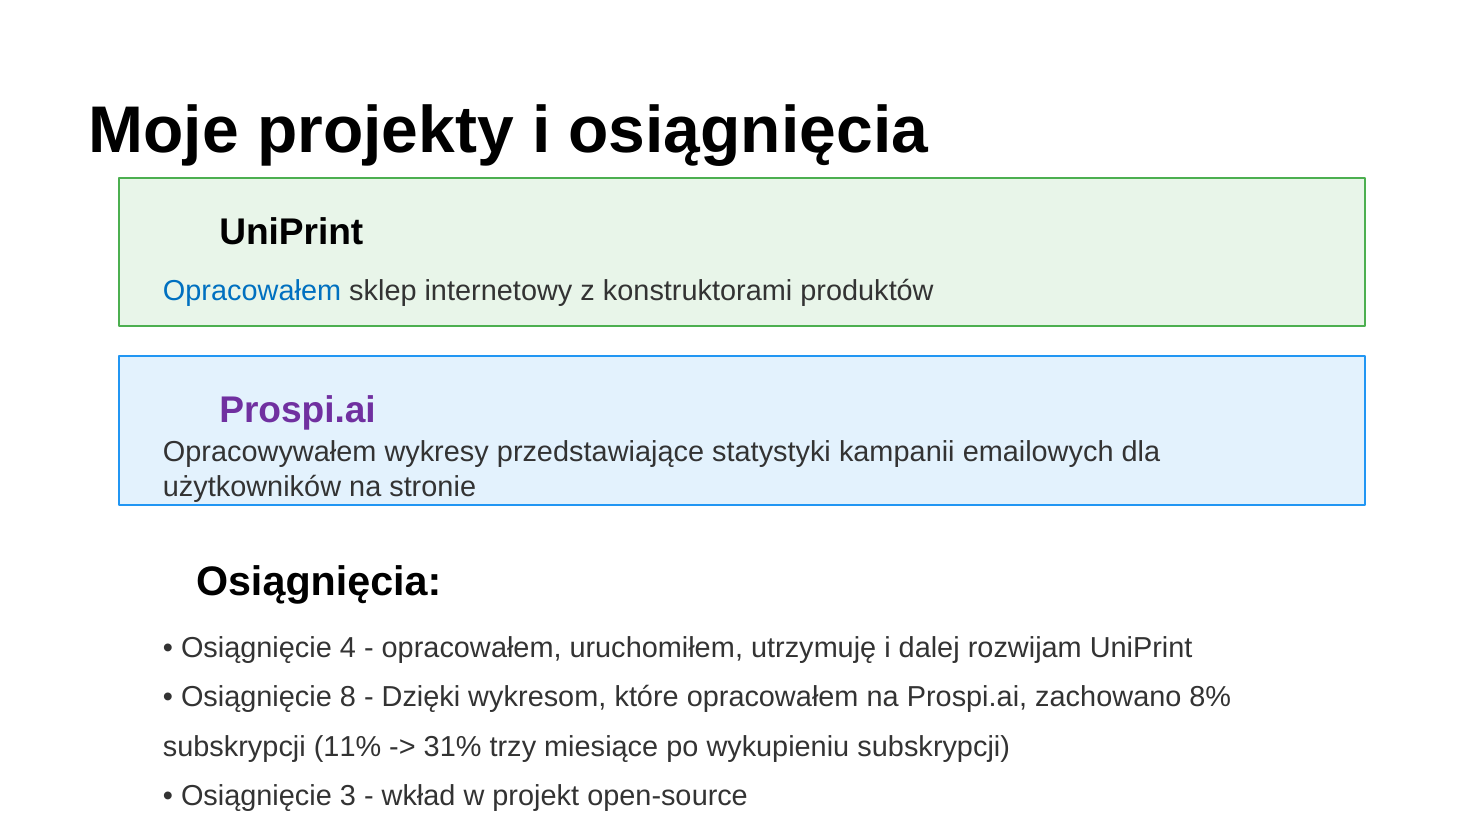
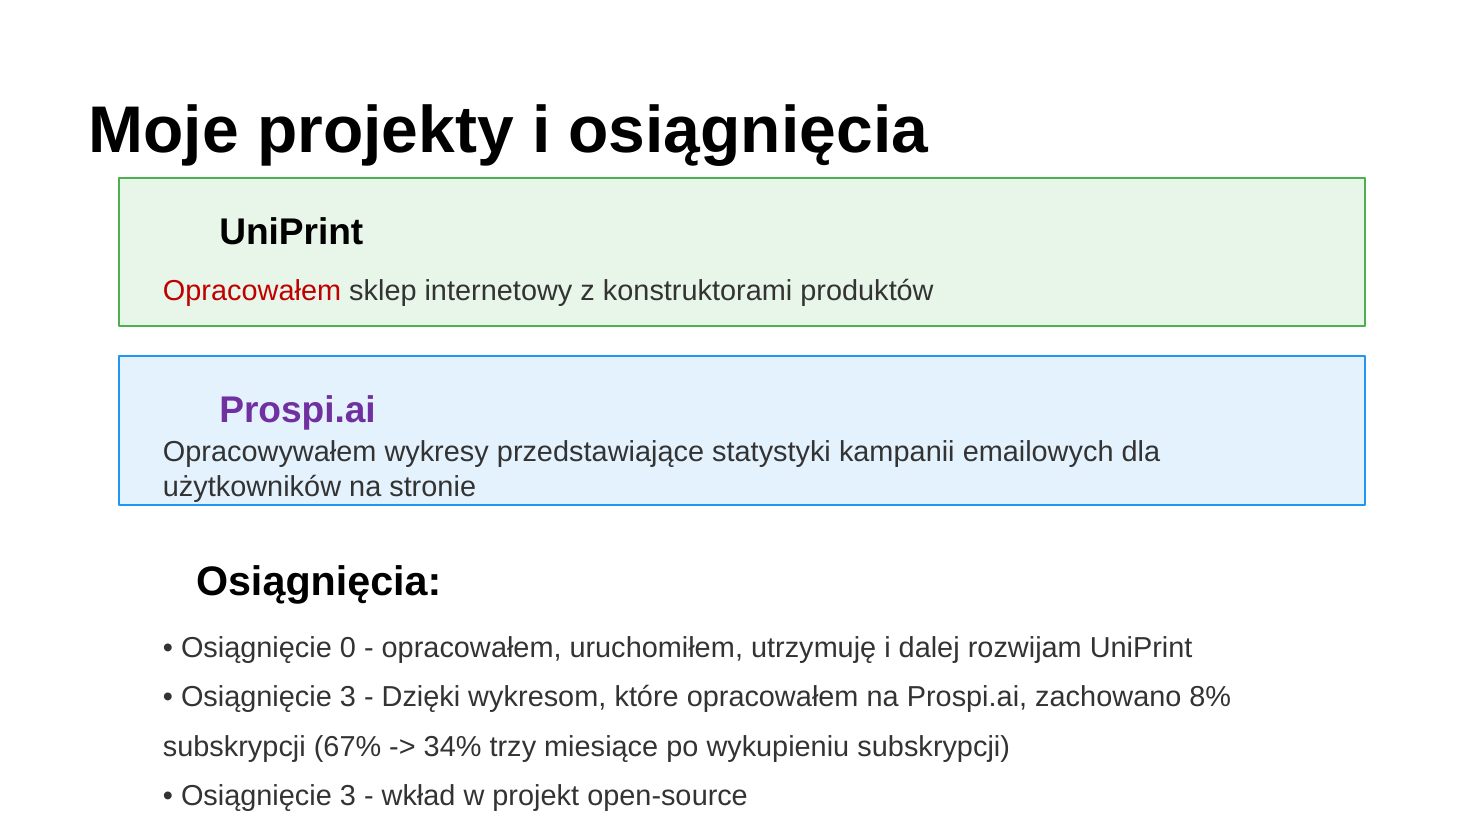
Opracowałem at (252, 291) colour: blue -> red
4: 4 -> 0
8 at (348, 697): 8 -> 3
11%: 11% -> 67%
31%: 31% -> 34%
